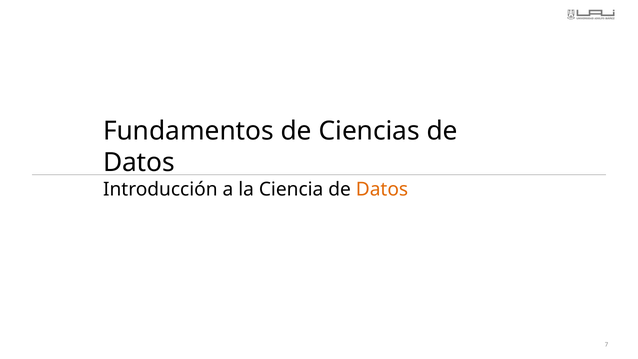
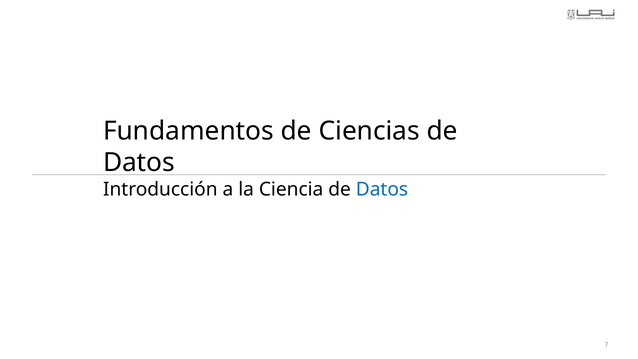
Datos at (382, 189) colour: orange -> blue
